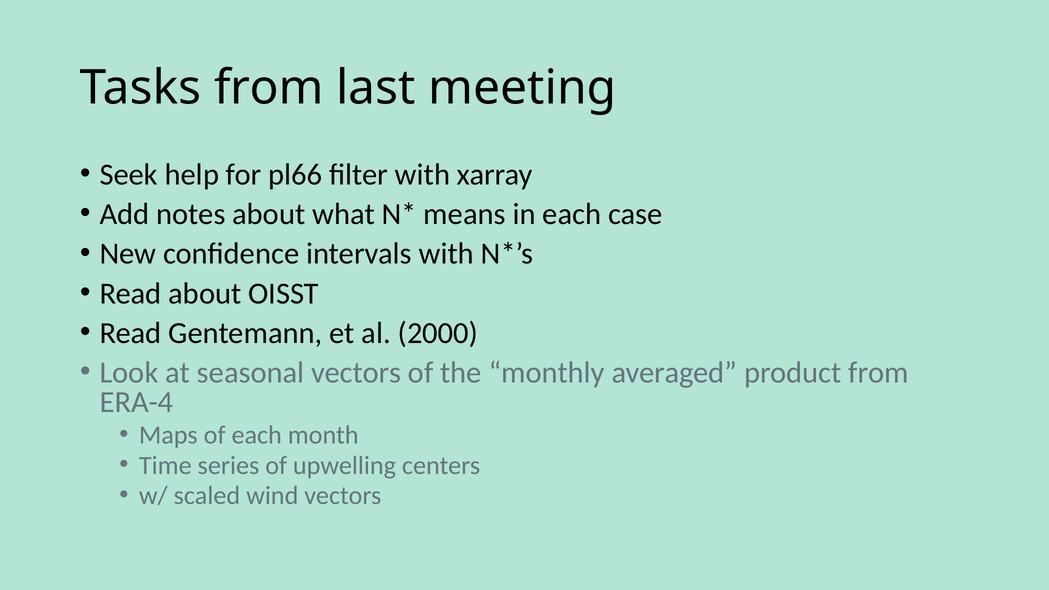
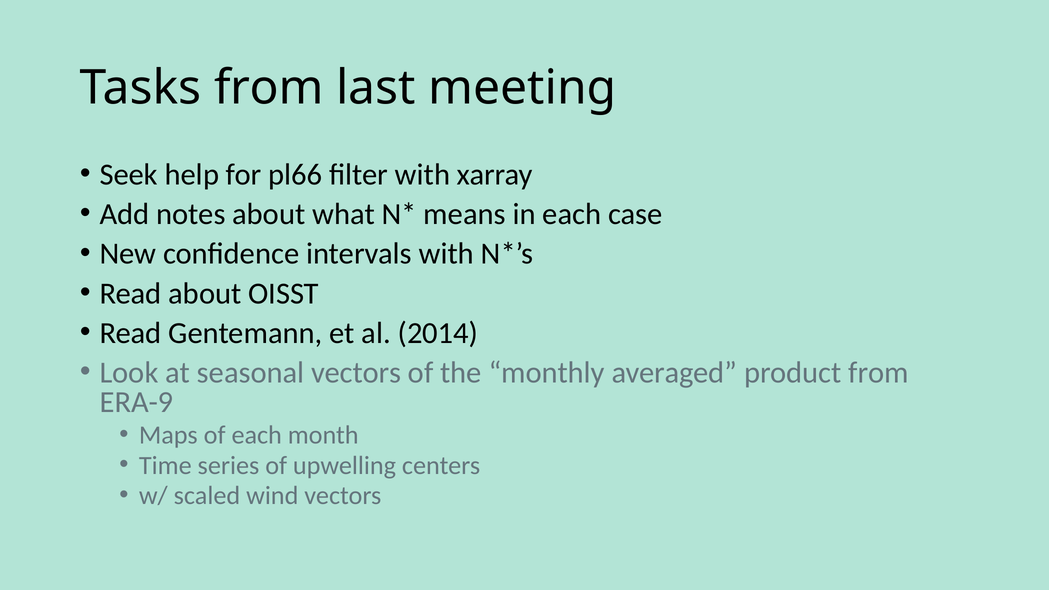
2000: 2000 -> 2014
ERA-4: ERA-4 -> ERA-9
